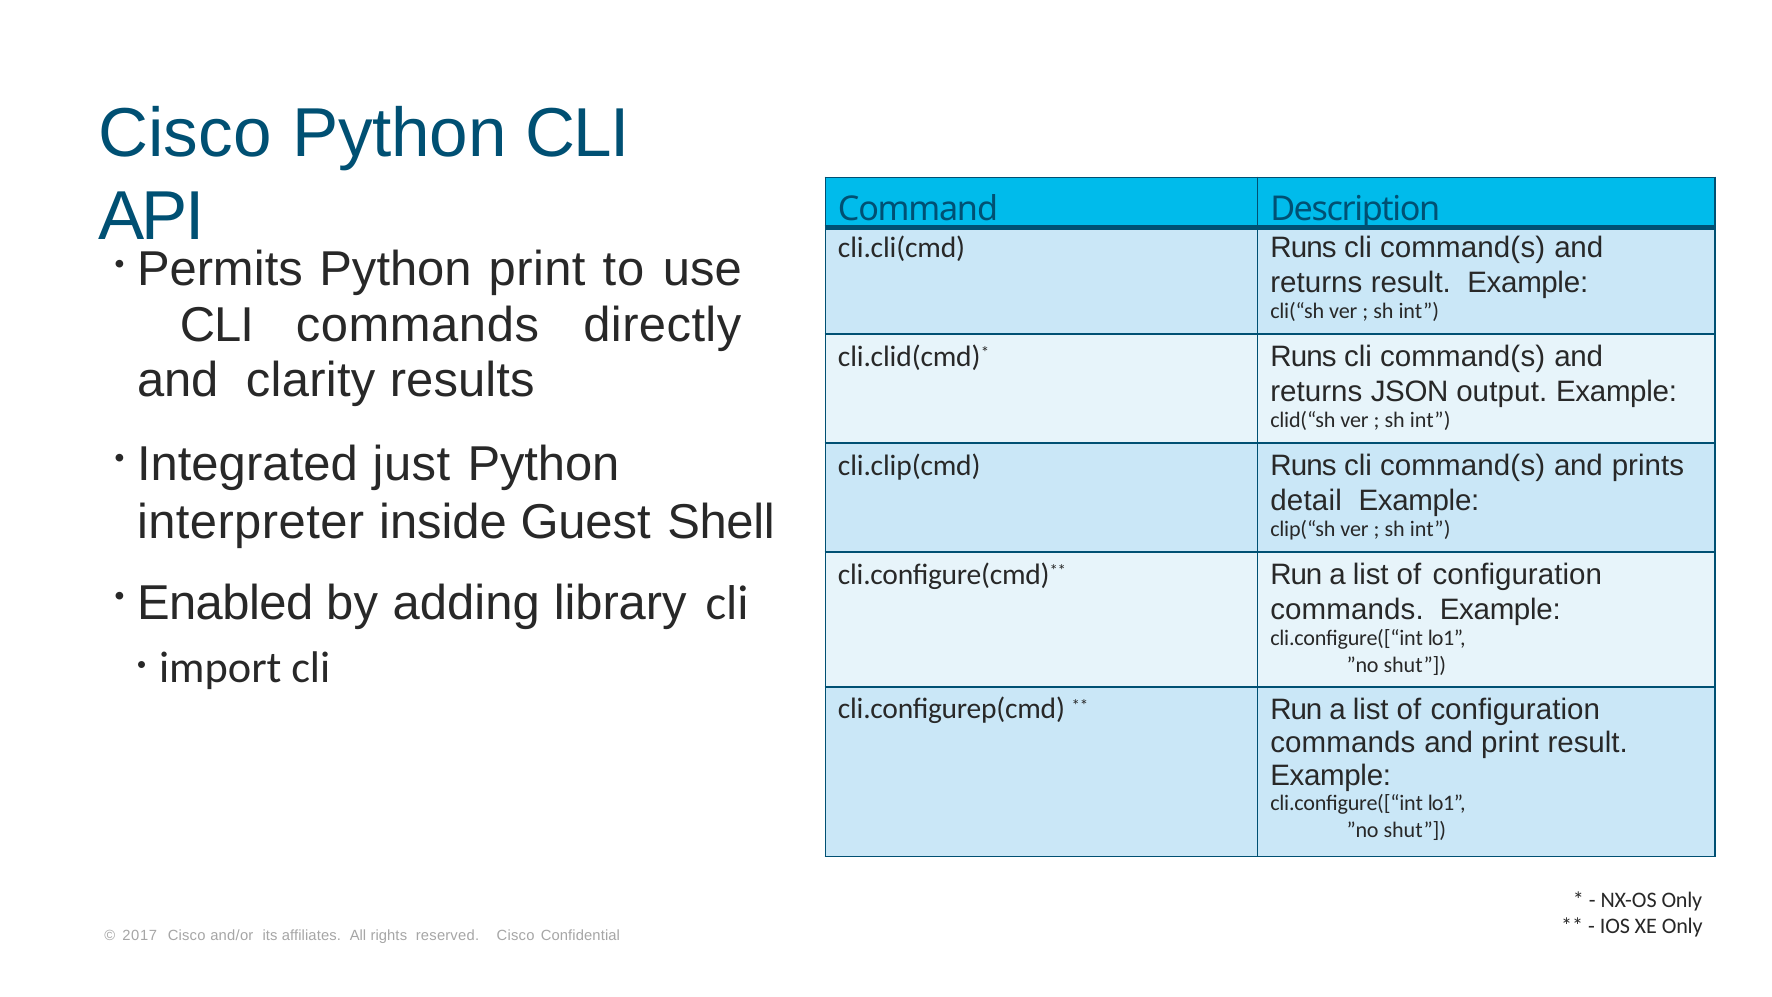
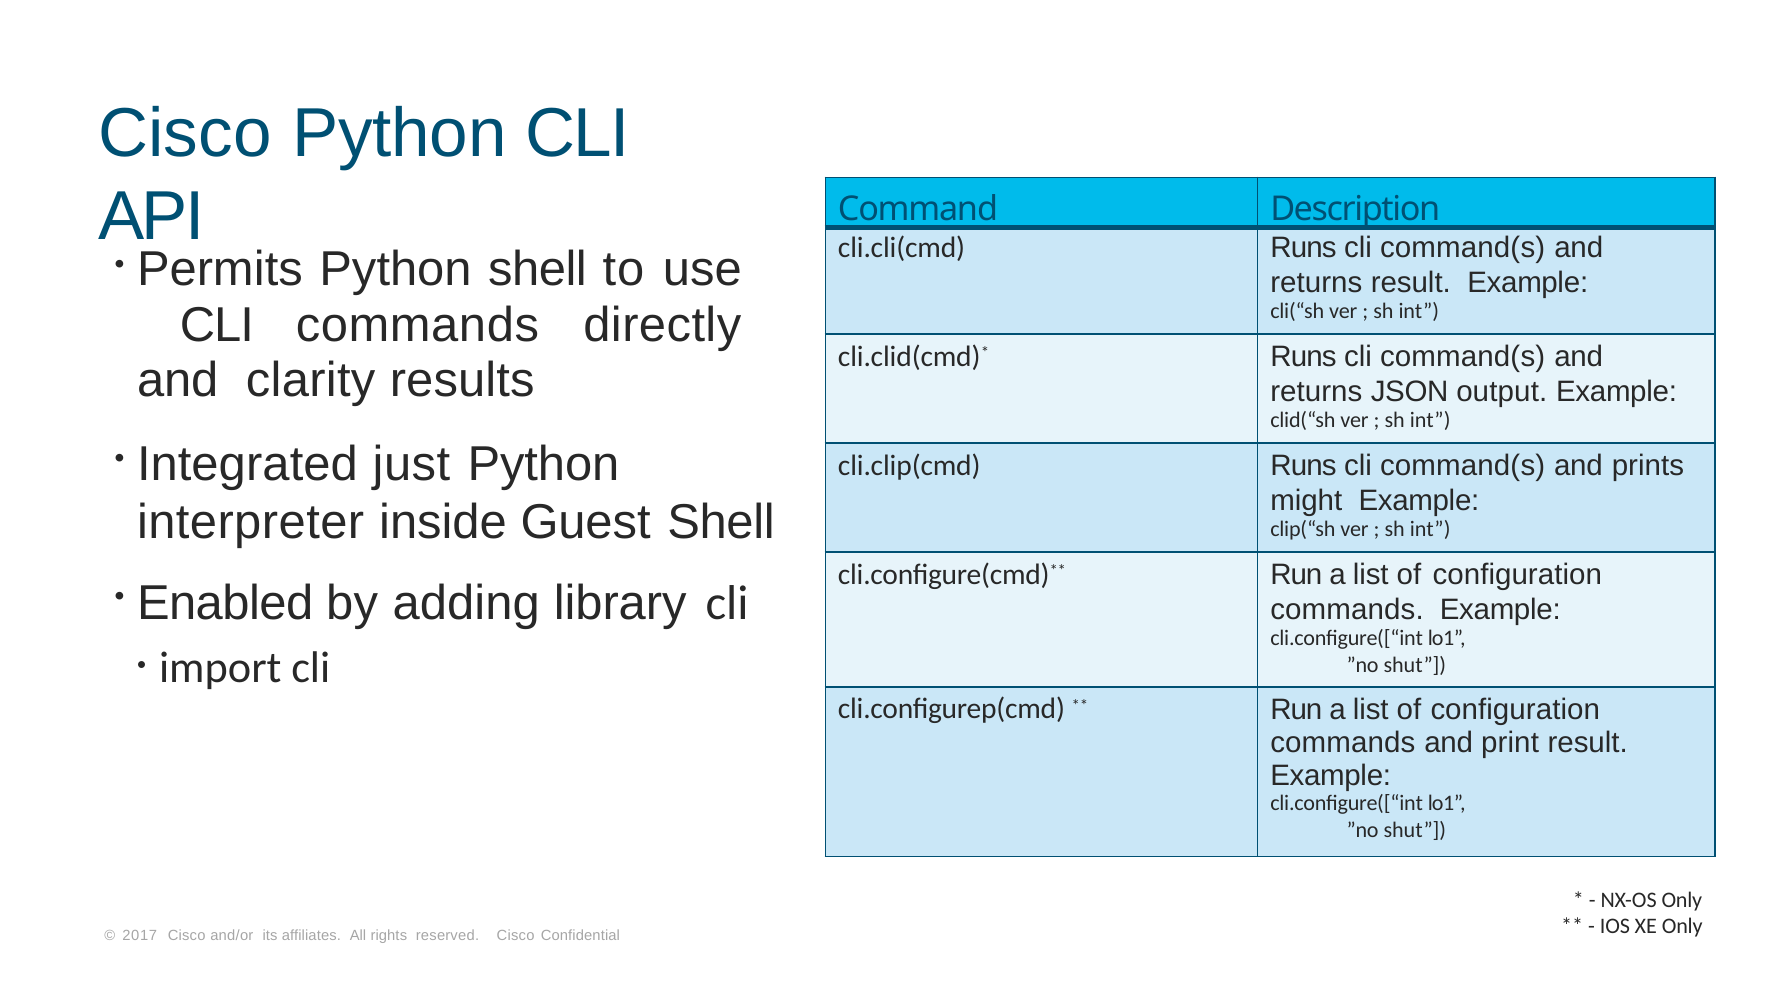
Python print: print -> shell
detail: detail -> might
